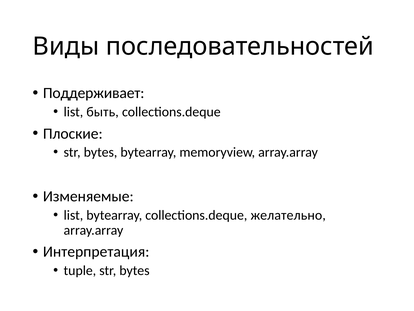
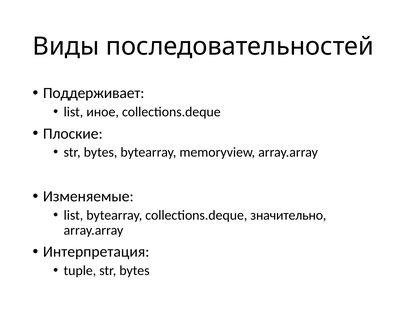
быть: быть -> иное
желательно: желательно -> значительно
